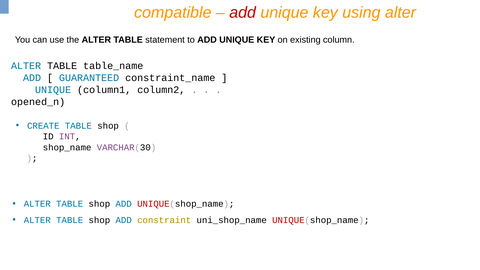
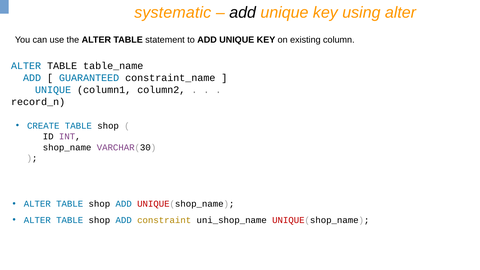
compatible: compatible -> systematic
add at (243, 12) colour: red -> black
opened_n: opened_n -> record_n
